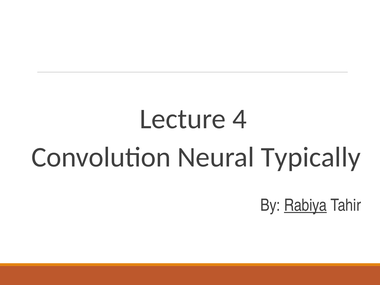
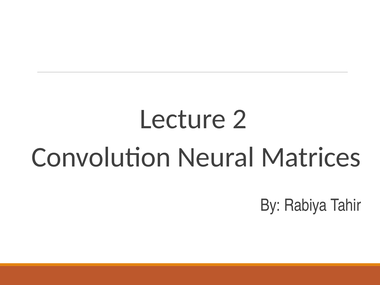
4: 4 -> 2
Typically: Typically -> Matrices
Rabiya underline: present -> none
